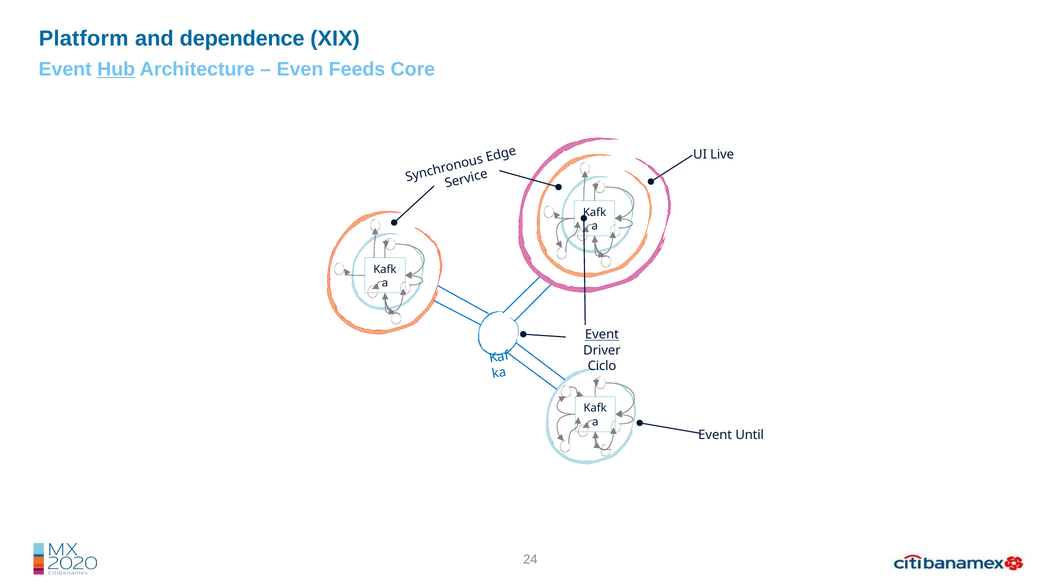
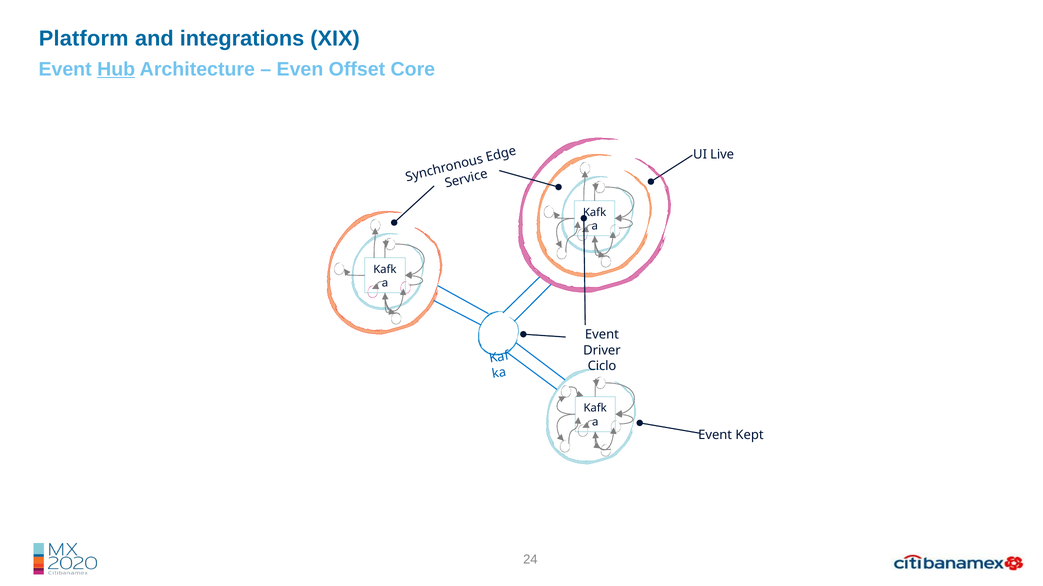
dependence: dependence -> integrations
Feeds: Feeds -> Offset
Event at (602, 335) underline: present -> none
Until: Until -> Kept
